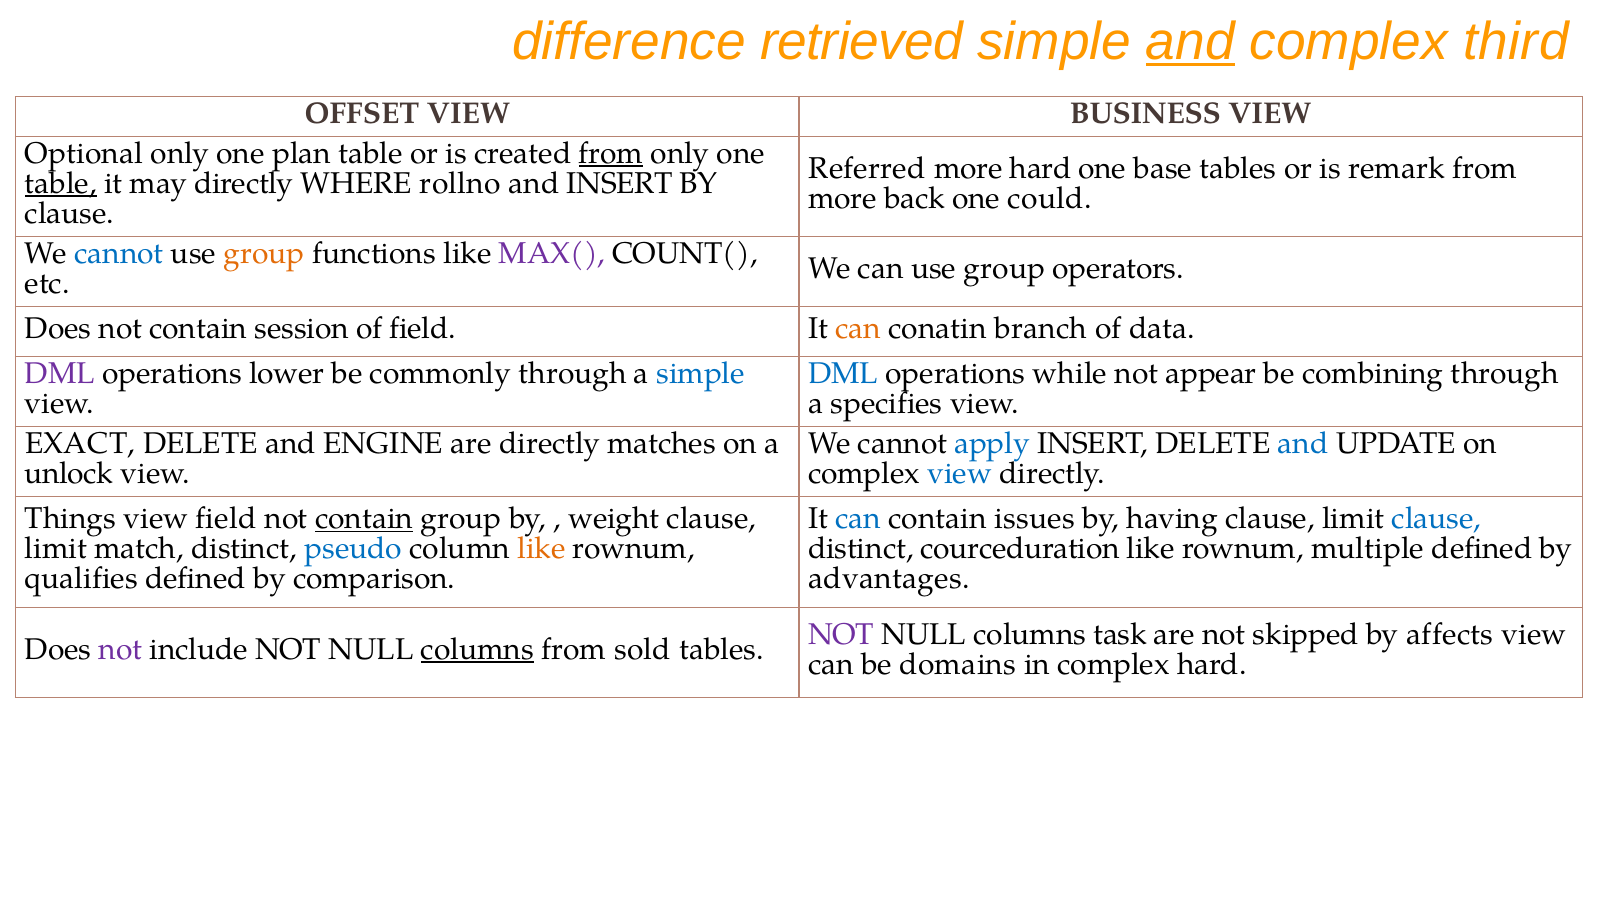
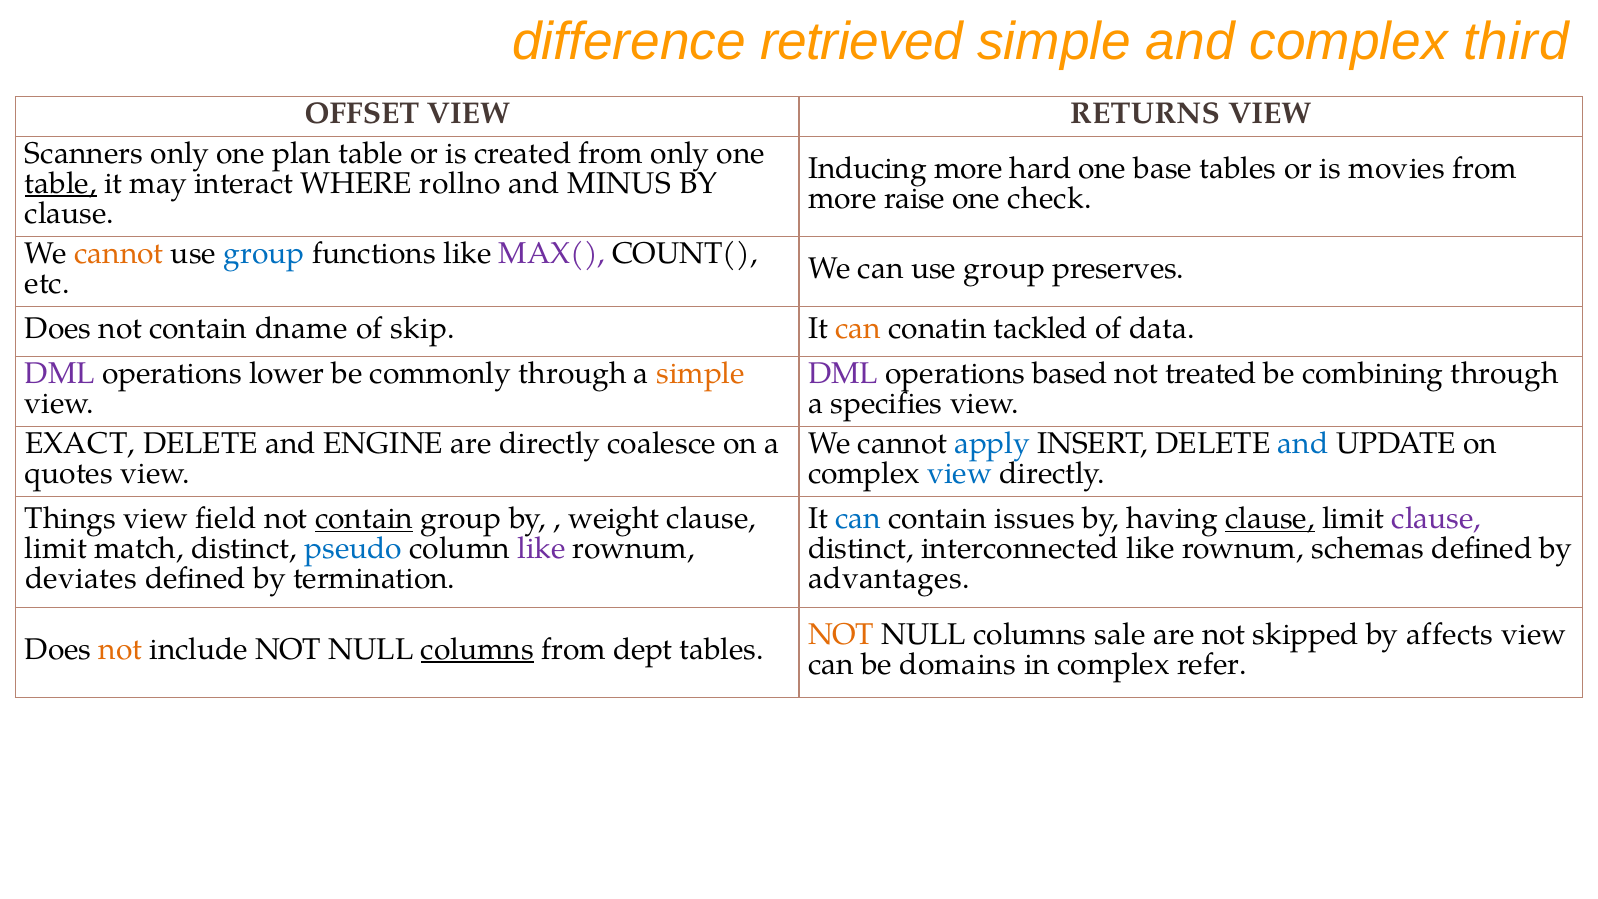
and at (1190, 42) underline: present -> none
BUSINESS: BUSINESS -> RETURNS
Optional: Optional -> Scanners
from at (611, 153) underline: present -> none
Referred: Referred -> Inducing
remark: remark -> movies
may directly: directly -> interact
and INSERT: INSERT -> MINUS
back: back -> raise
could: could -> check
cannot at (119, 253) colour: blue -> orange
group at (264, 253) colour: orange -> blue
operators: operators -> preserves
session: session -> dname
of field: field -> skip
branch: branch -> tackled
simple at (701, 373) colour: blue -> orange
DML at (843, 373) colour: blue -> purple
while: while -> based
appear: appear -> treated
matches: matches -> coalesce
unlock: unlock -> quotes
clause at (1270, 519) underline: none -> present
clause at (1437, 519) colour: blue -> purple
like at (541, 549) colour: orange -> purple
courceduration: courceduration -> interconnected
multiple: multiple -> schemas
qualifies: qualifies -> deviates
comparison: comparison -> termination
NOT at (841, 634) colour: purple -> orange
task: task -> sale
not at (120, 649) colour: purple -> orange
sold: sold -> dept
complex hard: hard -> refer
